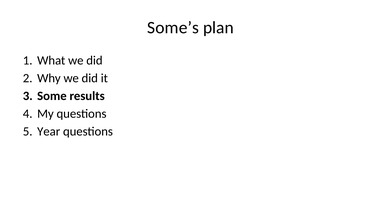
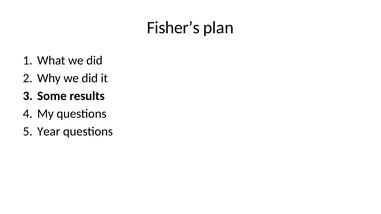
Some’s: Some’s -> Fisher’s
